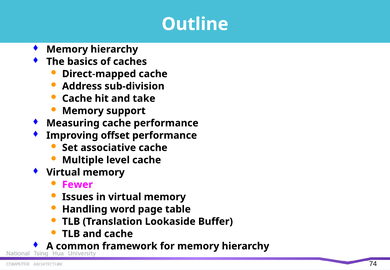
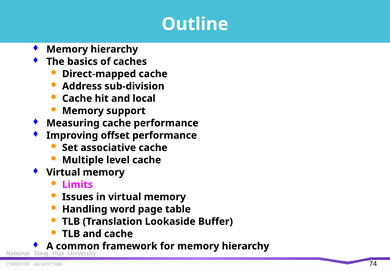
take: take -> local
Fewer: Fewer -> Limits
